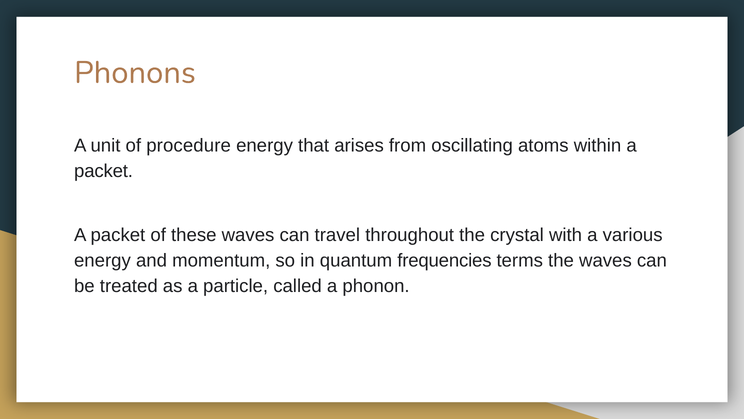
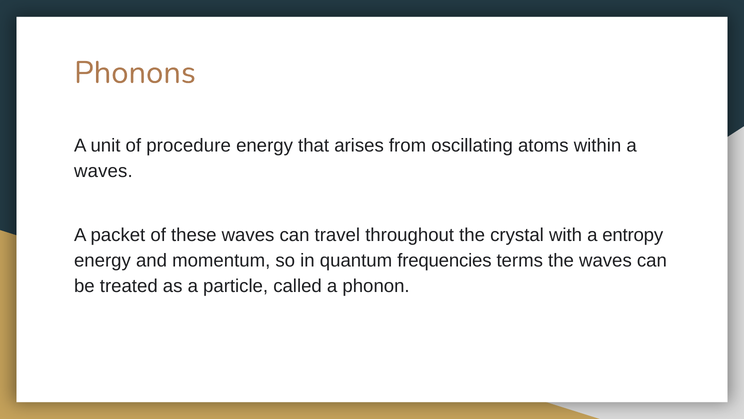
packet at (104, 171): packet -> waves
various: various -> entropy
